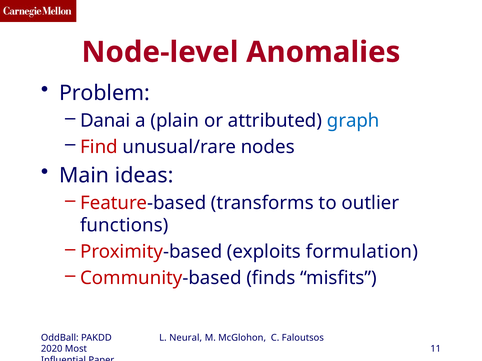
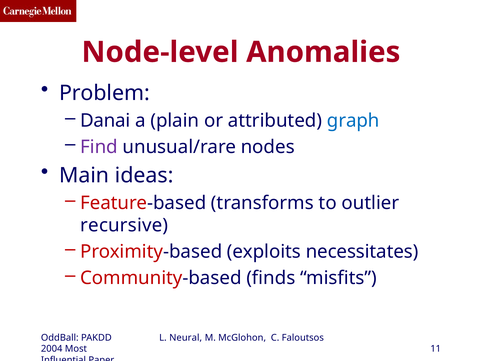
Find colour: red -> purple
functions: functions -> recursive
formulation: formulation -> necessitates
2020: 2020 -> 2004
